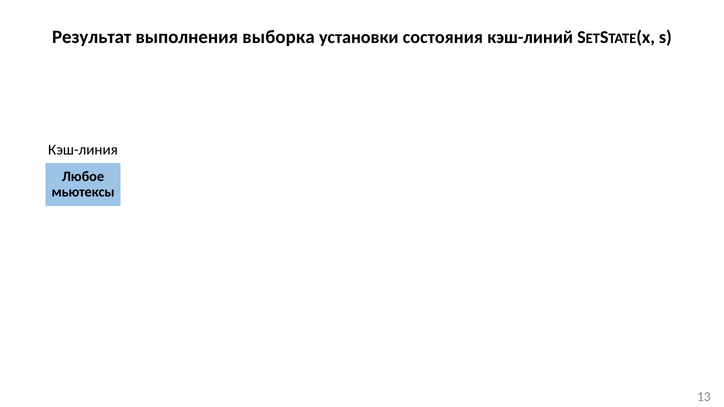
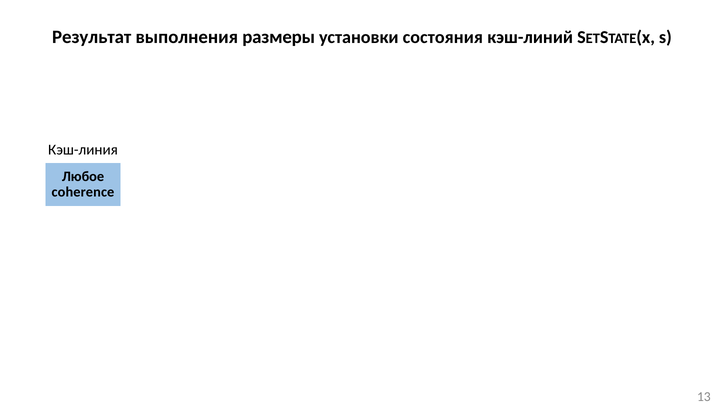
выборка: выборка -> размеры
мьютексы: мьютексы -> coherence
